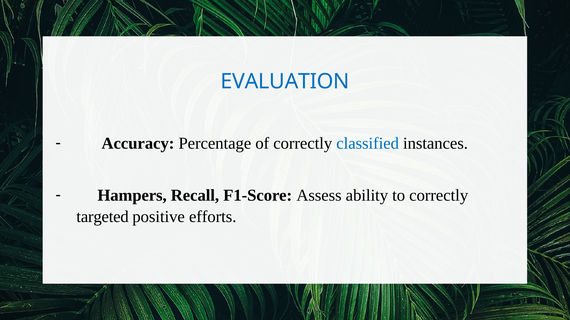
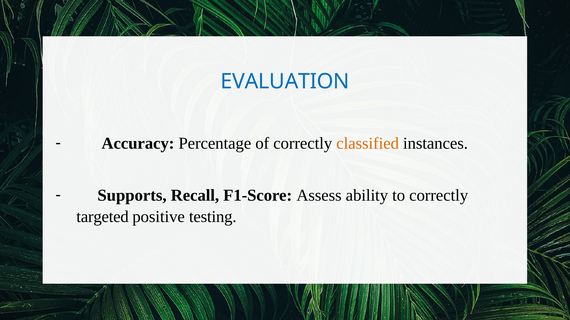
classified colour: blue -> orange
Hampers: Hampers -> Supports
efforts: efforts -> testing
